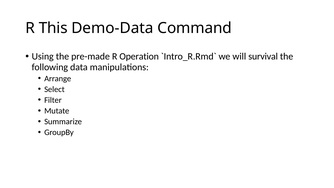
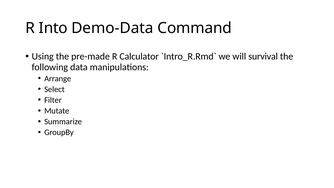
This: This -> Into
Operation: Operation -> Calculator
